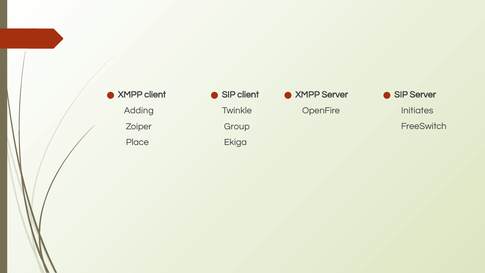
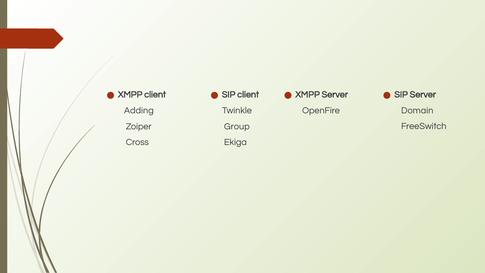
Initiates: Initiates -> Domain
Place: Place -> Cross
